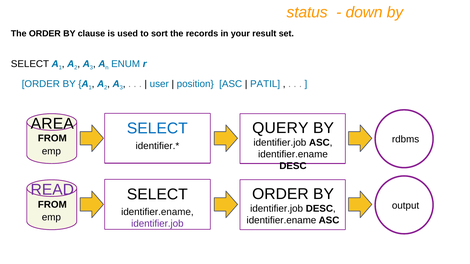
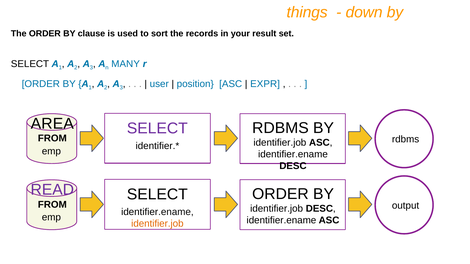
status: status -> things
ENUM: ENUM -> MANY
PATIL: PATIL -> EXPR
QUERY at (280, 128): QUERY -> RDBMS
SELECT at (157, 129) colour: blue -> purple
identifier.job at (157, 224) colour: purple -> orange
